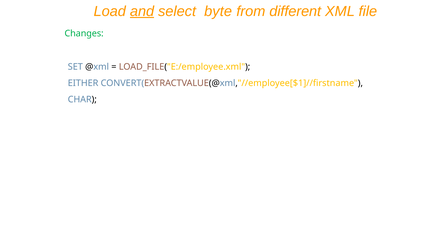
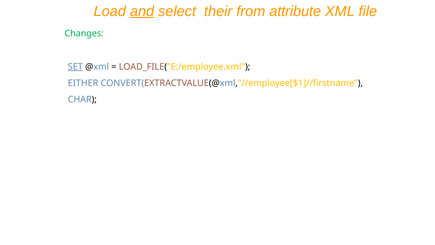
byte: byte -> their
different: different -> attribute
SET underline: none -> present
